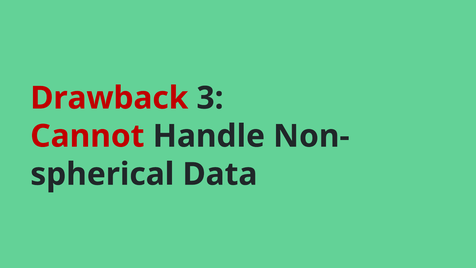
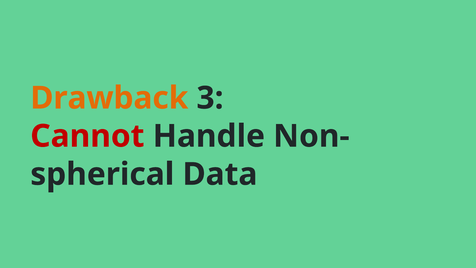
Drawback colour: red -> orange
